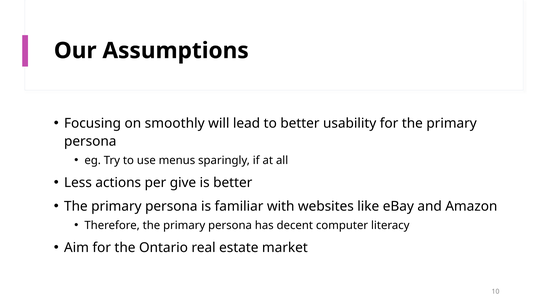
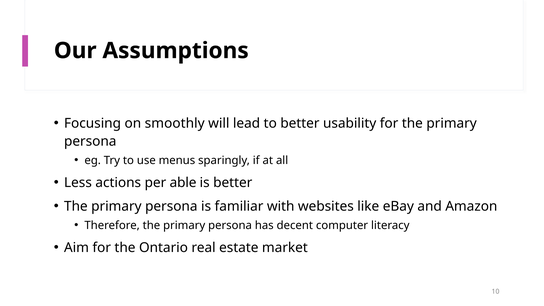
give: give -> able
